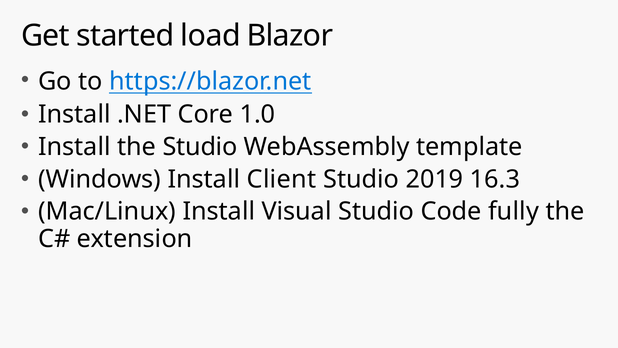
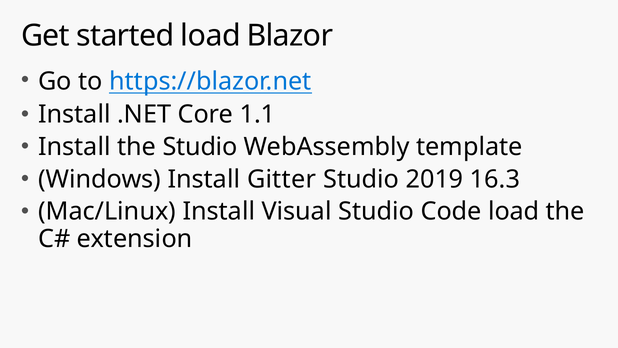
1.0: 1.0 -> 1.1
Client: Client -> Gitter
Code fully: fully -> load
